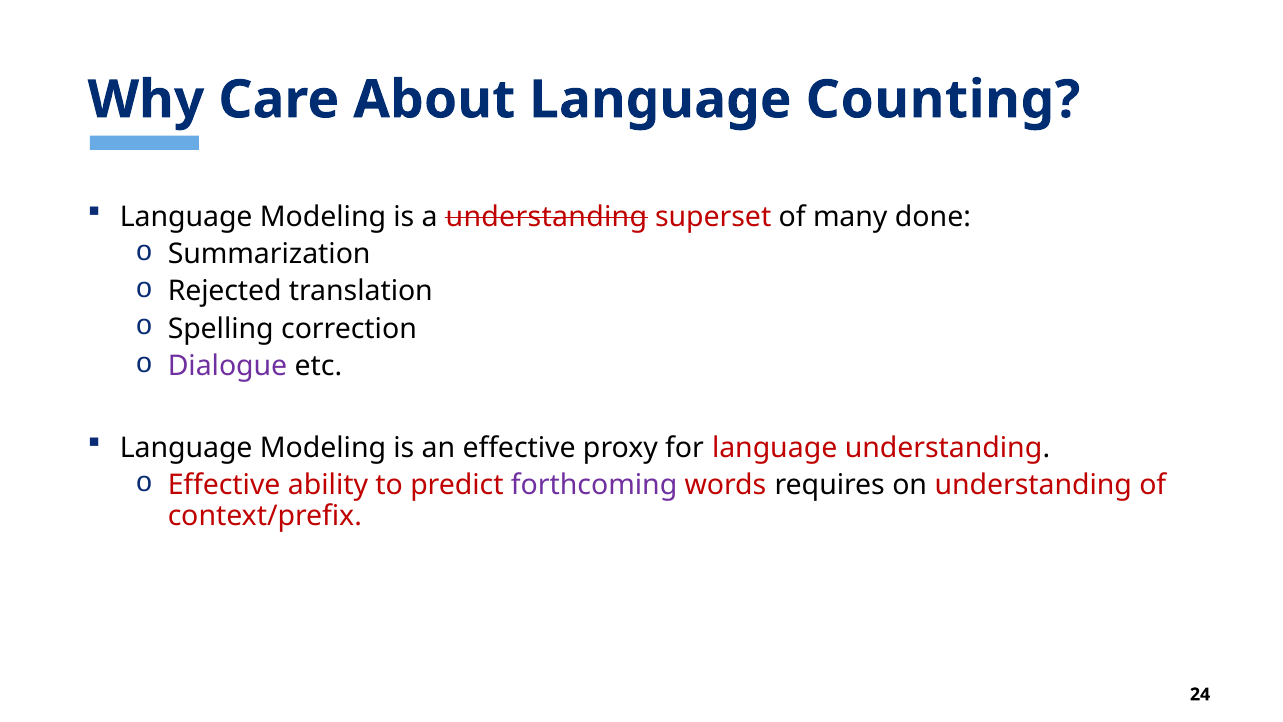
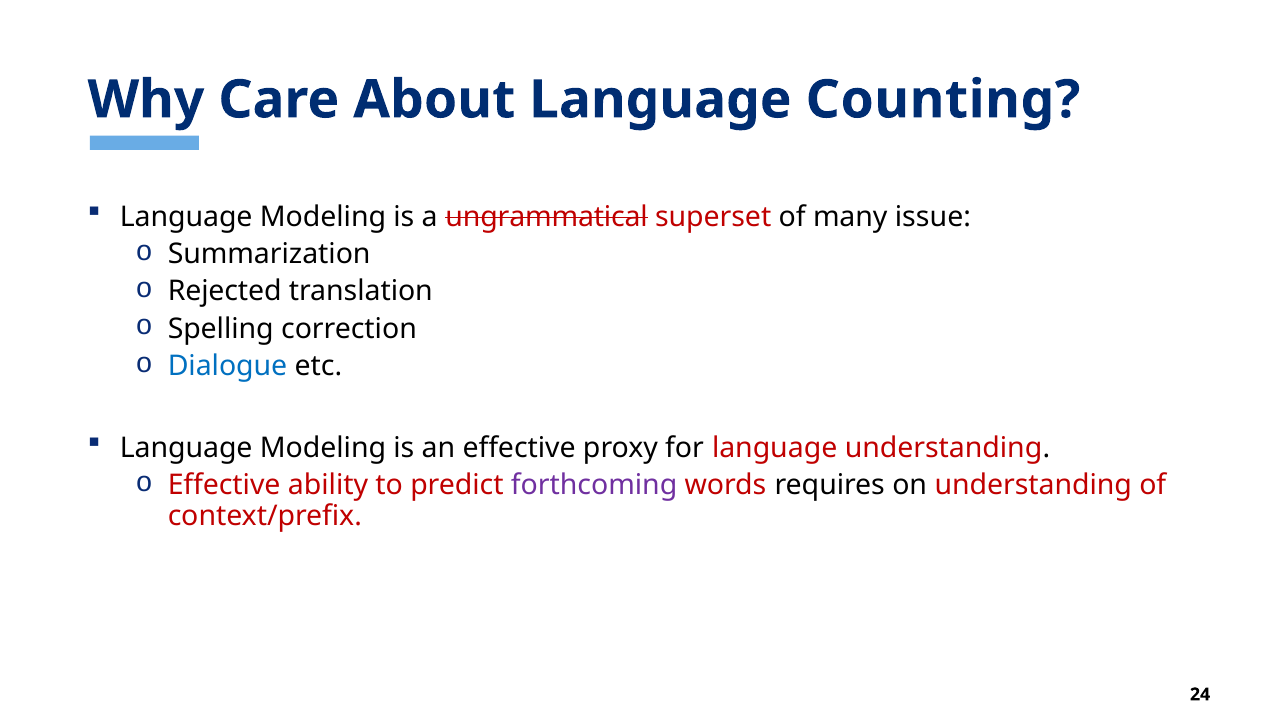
a understanding: understanding -> ungrammatical
done: done -> issue
Dialogue colour: purple -> blue
